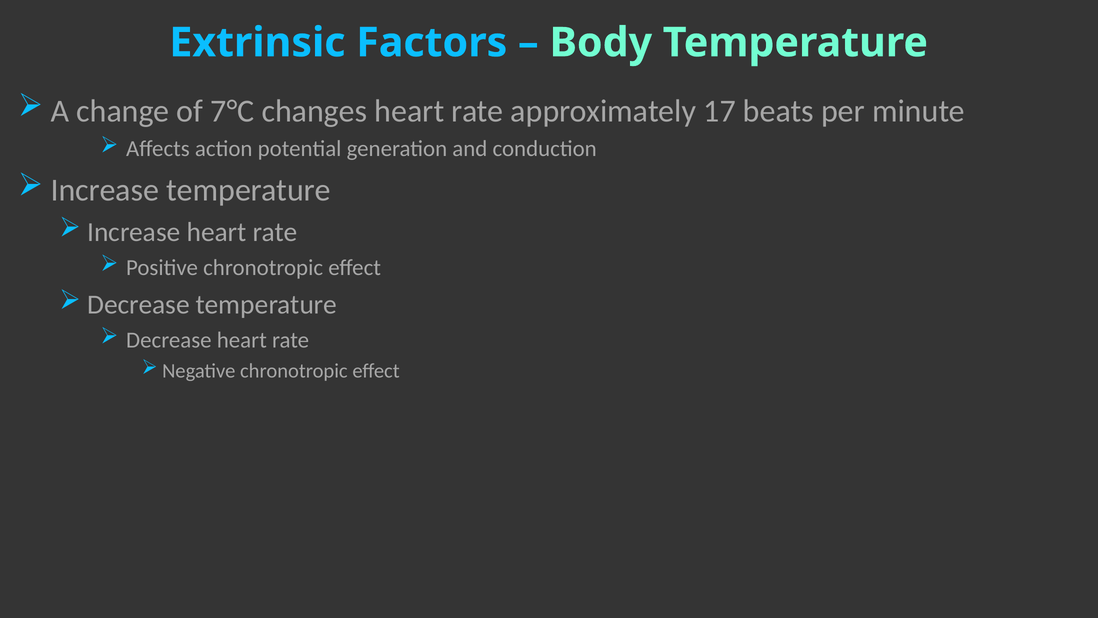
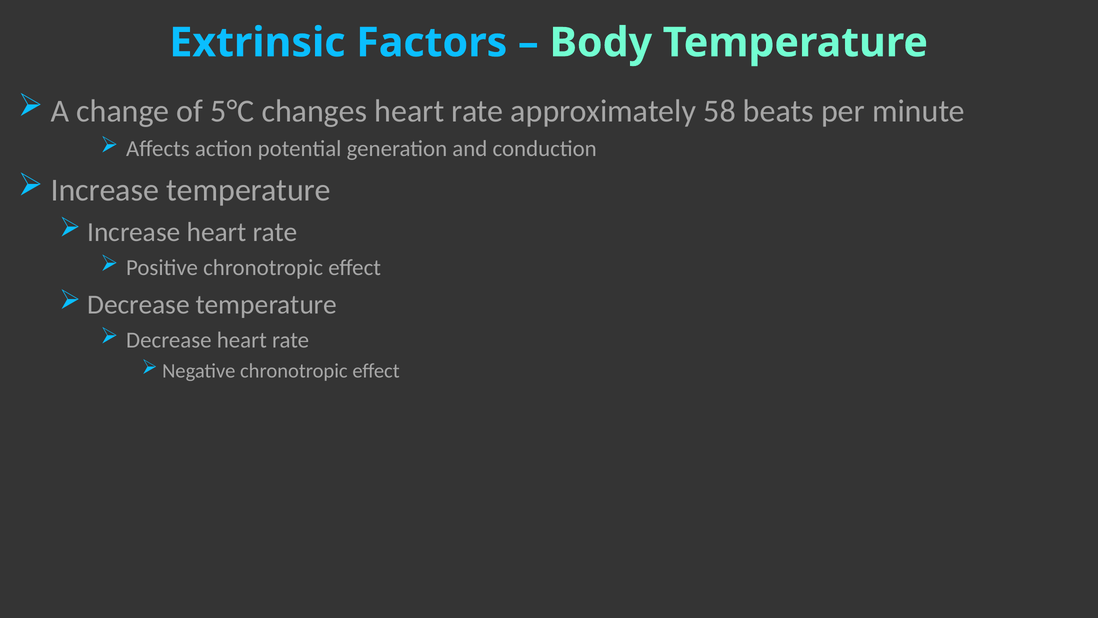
7°C: 7°C -> 5°C
17: 17 -> 58
